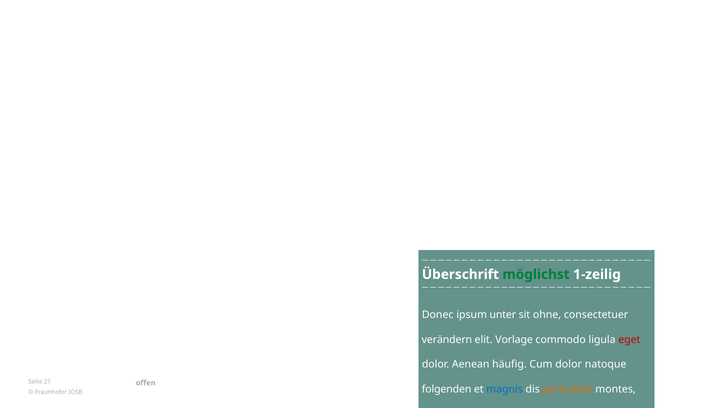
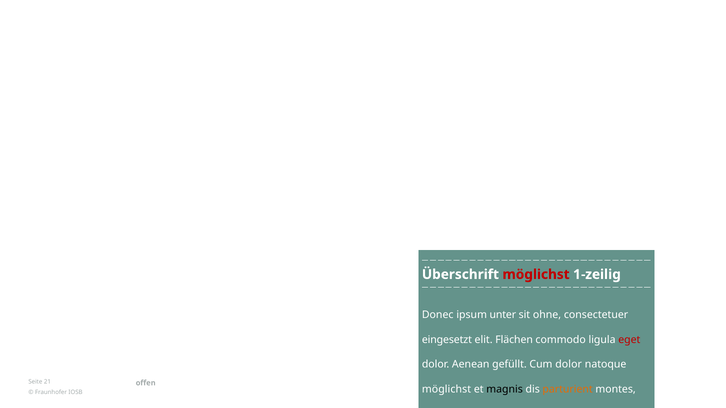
möglichst at (536, 275) colour: green -> red
verändern: verändern -> eingesetzt
Vorlage: Vorlage -> Flächen
häufig: häufig -> gefüllt
folgenden at (447, 390): folgenden -> möglichst
magnis colour: blue -> black
